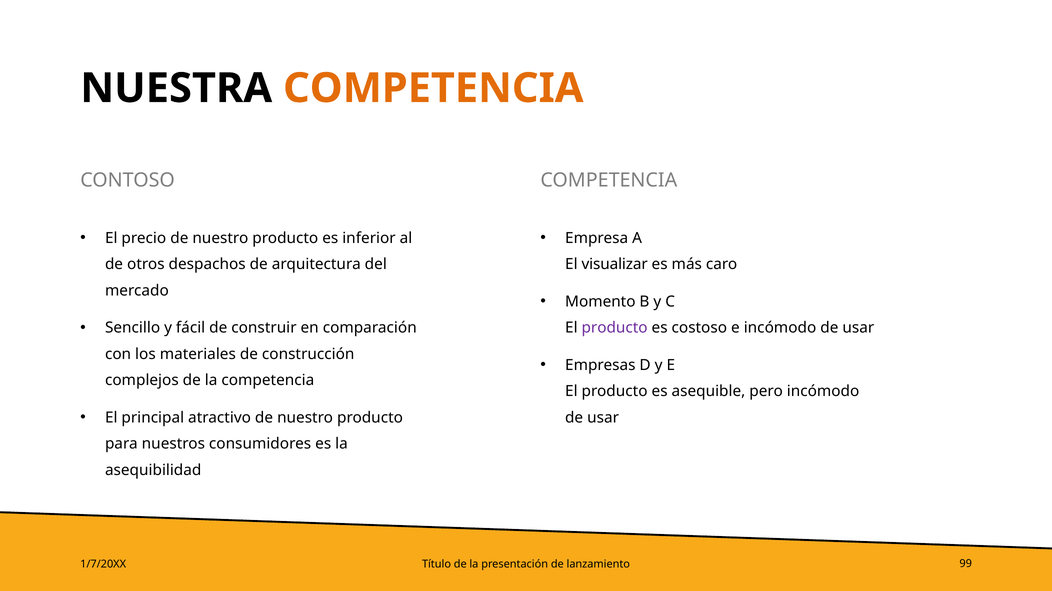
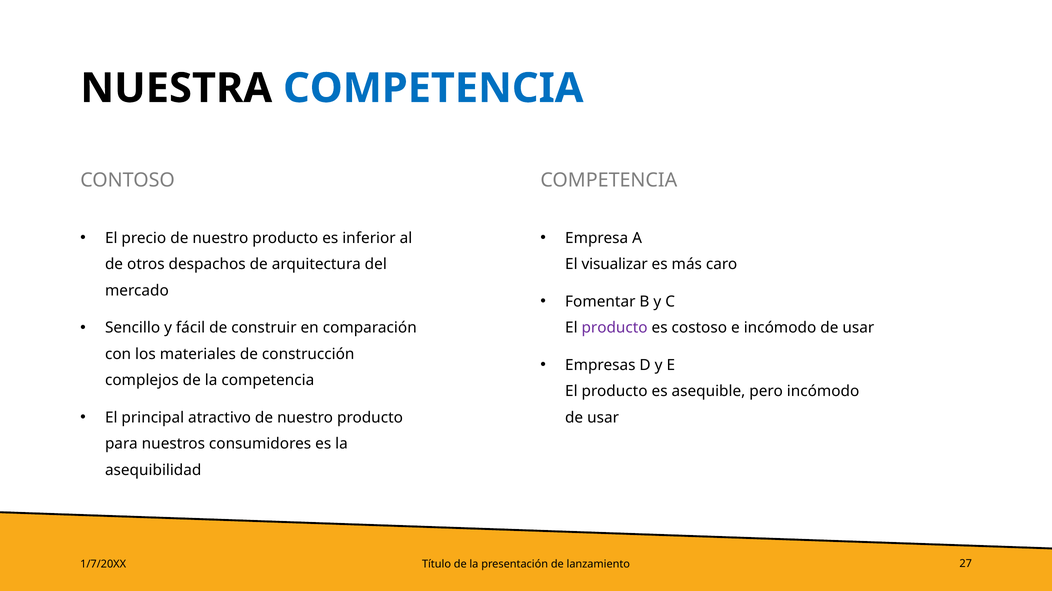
COMPETENCIA at (433, 88) colour: orange -> blue
Momento: Momento -> Fomentar
99: 99 -> 27
